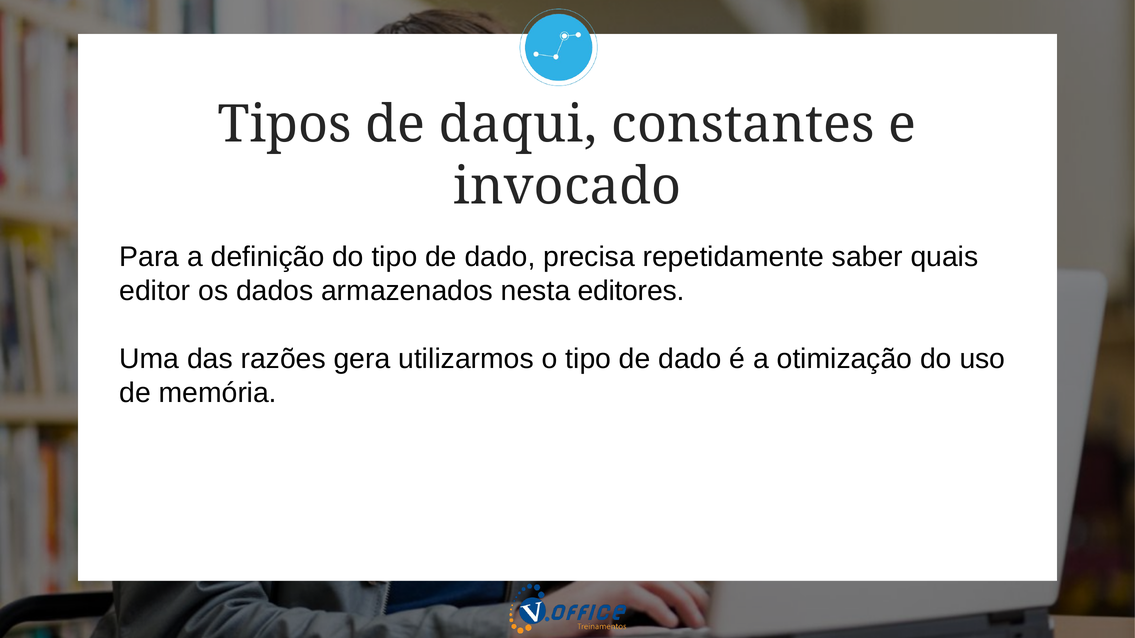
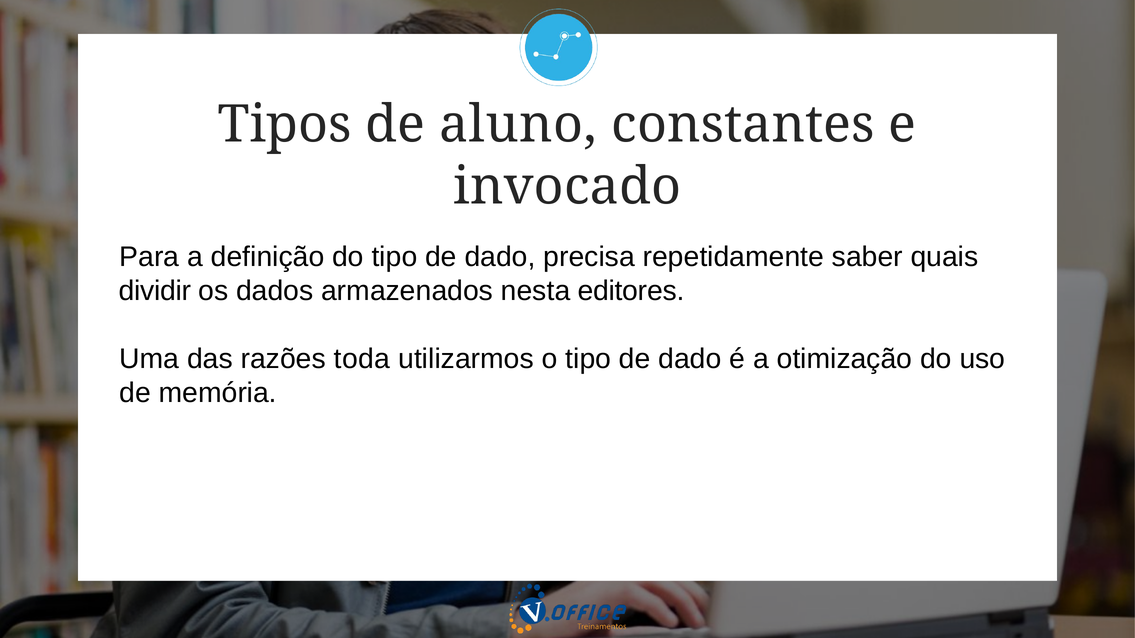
daqui: daqui -> aluno
editor: editor -> dividir
gera: gera -> toda
